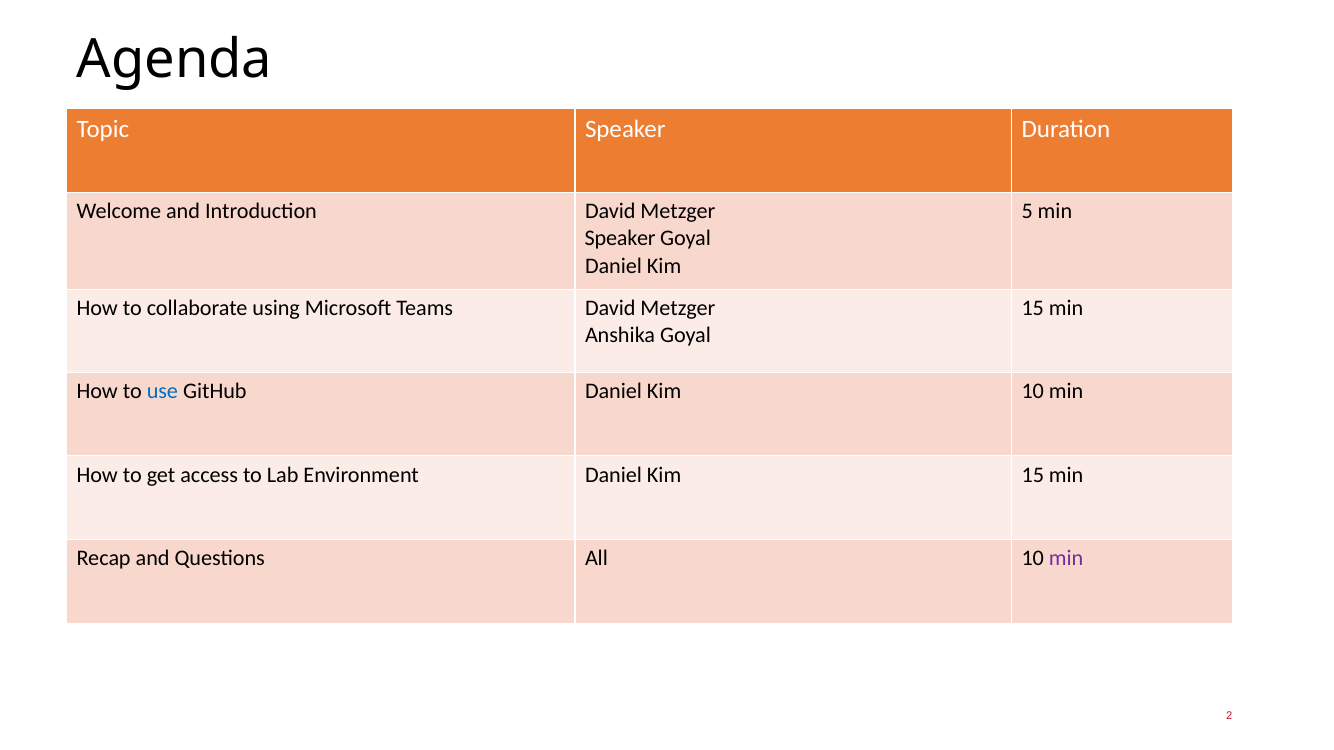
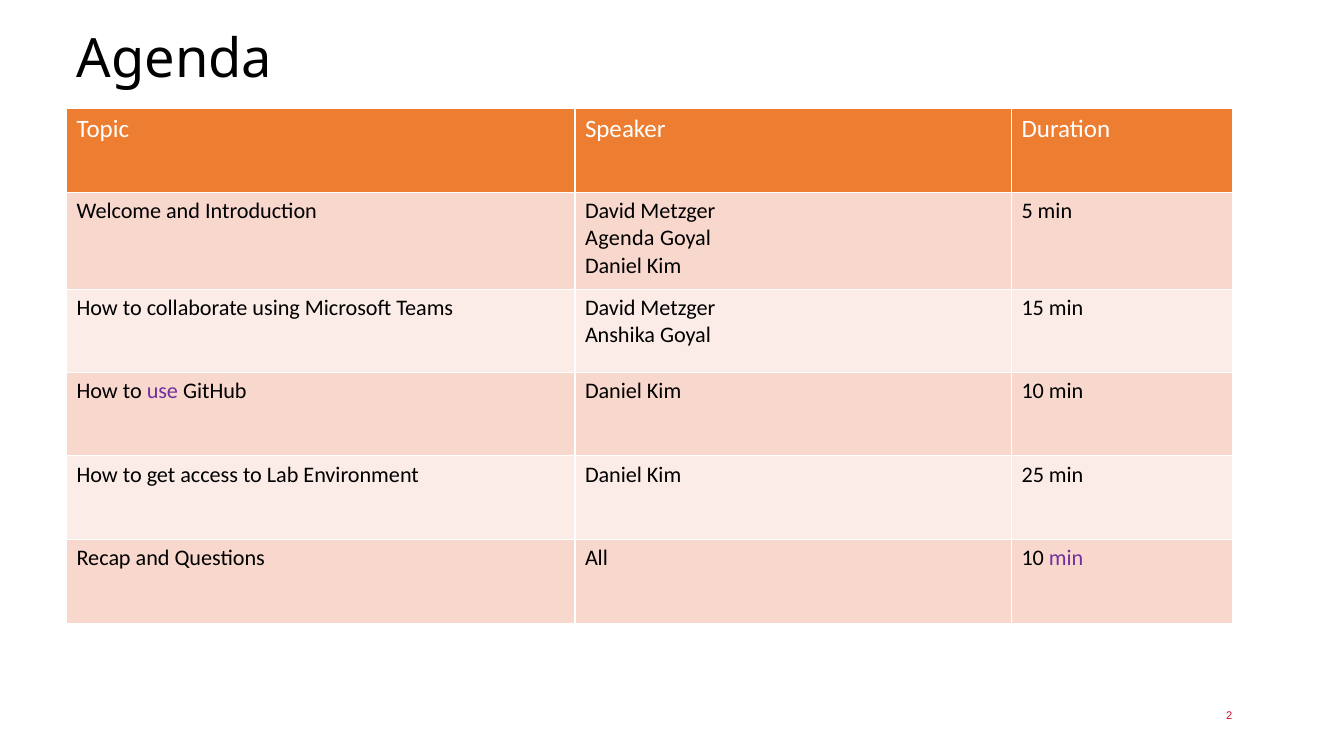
Speaker at (620, 239): Speaker -> Agenda
use colour: blue -> purple
Kim 15: 15 -> 25
